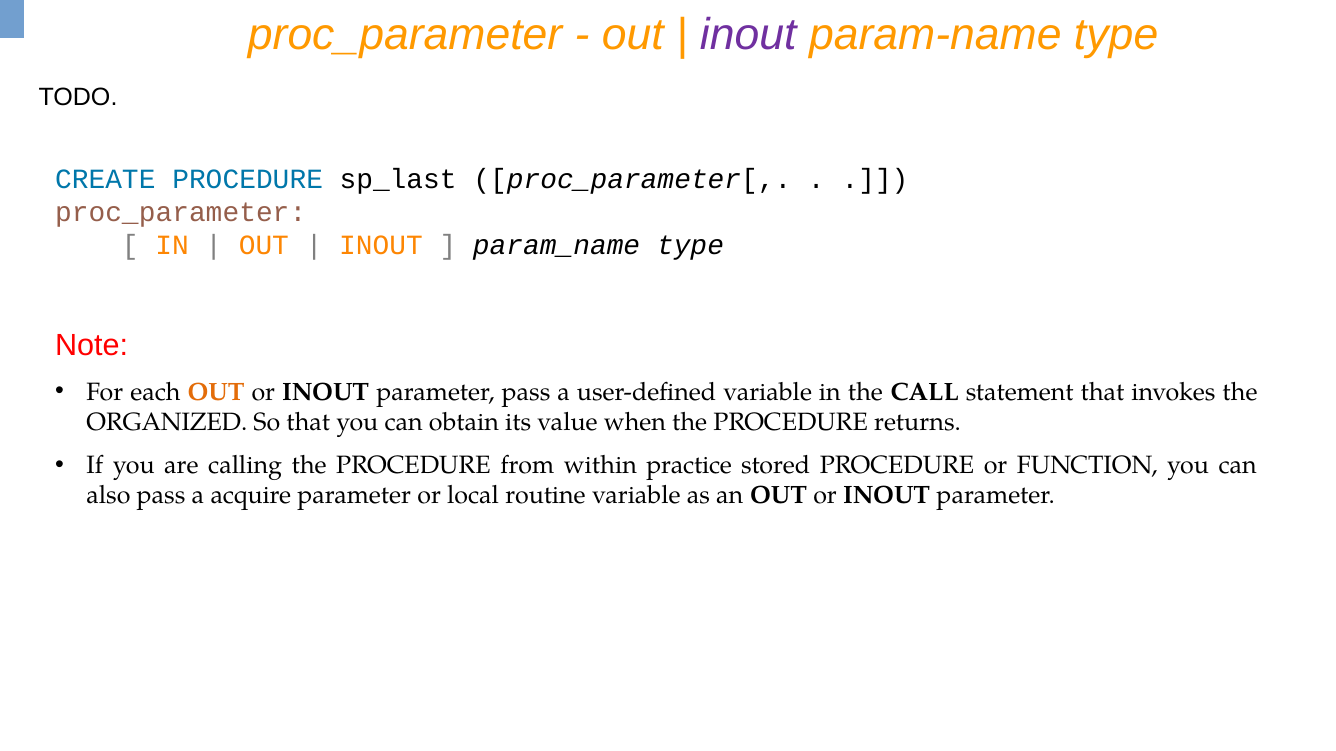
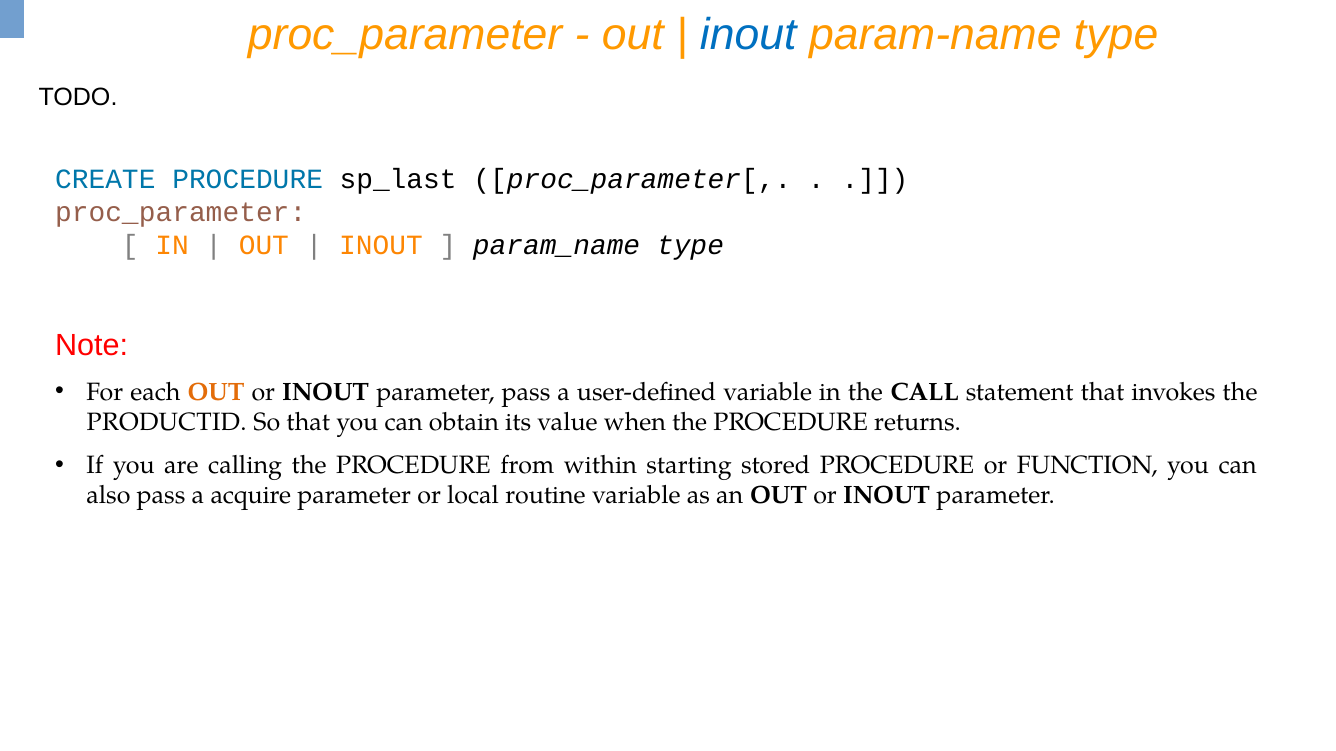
inout at (748, 35) colour: purple -> blue
ORGANIZED: ORGANIZED -> PRODUCTID
practice: practice -> starting
